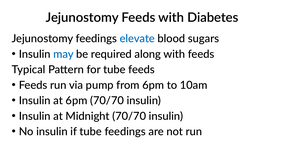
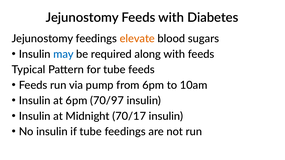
elevate colour: blue -> orange
6pm 70/70: 70/70 -> 70/97
Midnight 70/70: 70/70 -> 70/17
